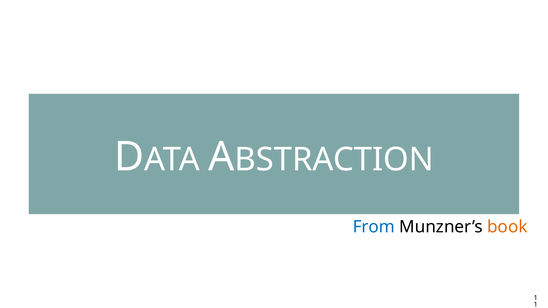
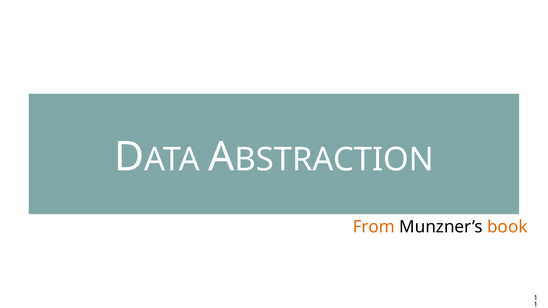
From colour: blue -> orange
